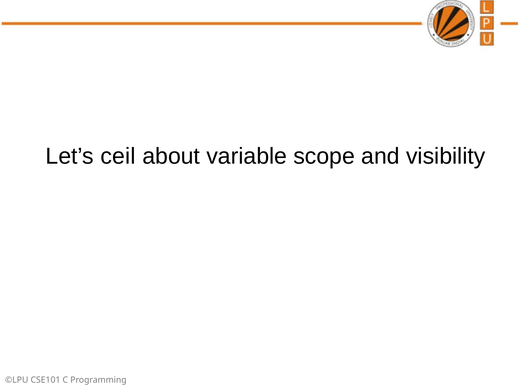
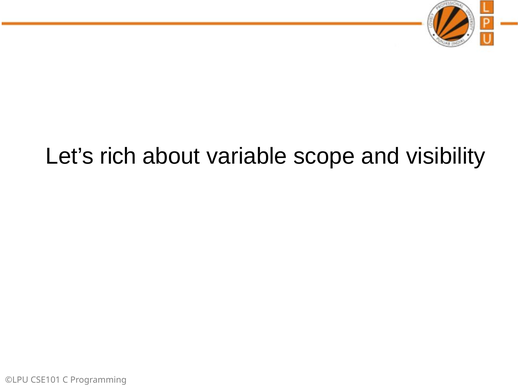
ceil: ceil -> rich
